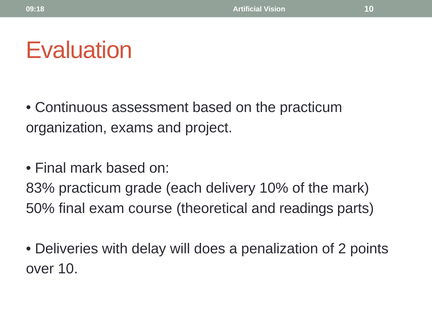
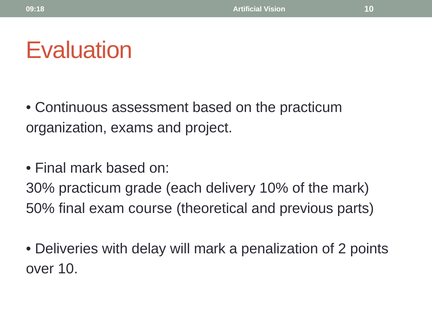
83%: 83% -> 30%
readings: readings -> previous
will does: does -> mark
